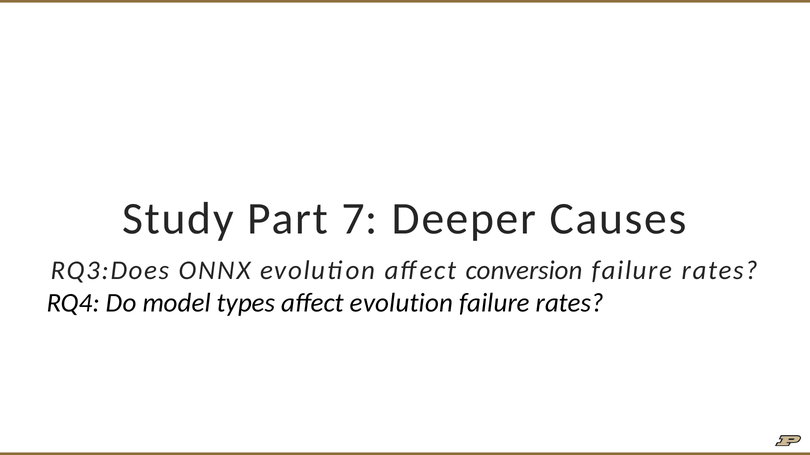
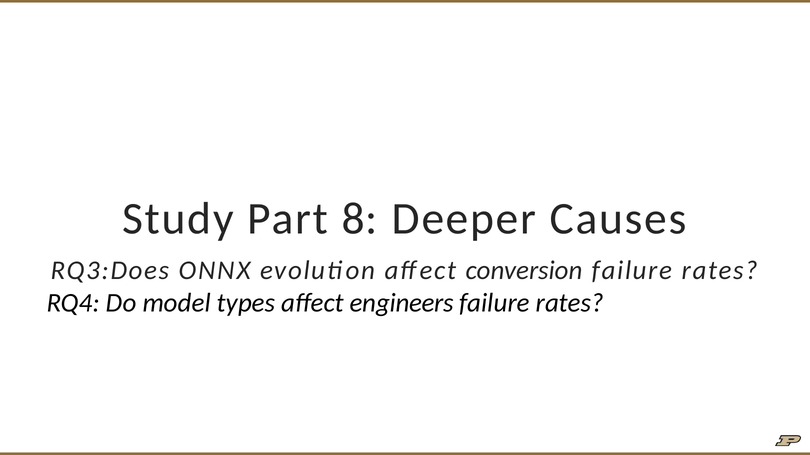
7: 7 -> 8
affect evolution: evolution -> engineers
